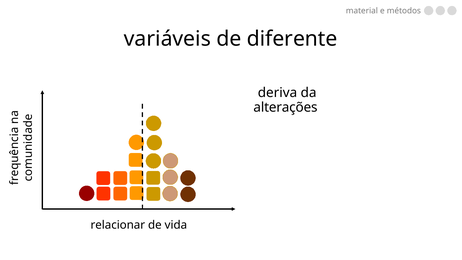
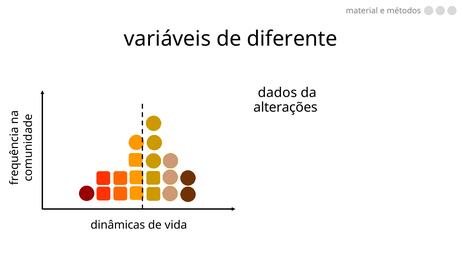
deriva: deriva -> dados
relacionar: relacionar -> dinâmicas
